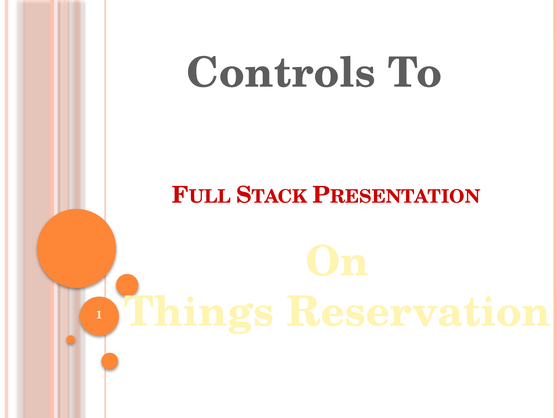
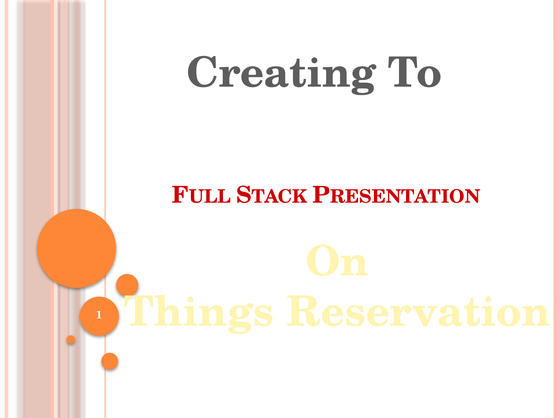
Controls: Controls -> Creating
